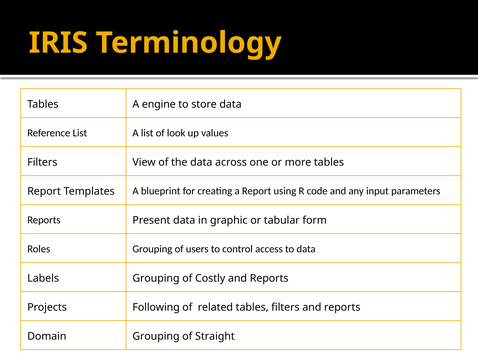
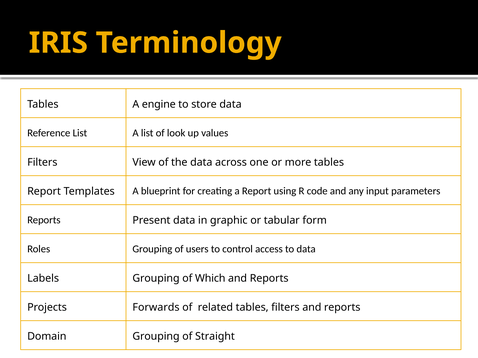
Costly: Costly -> Which
Following: Following -> Forwards
